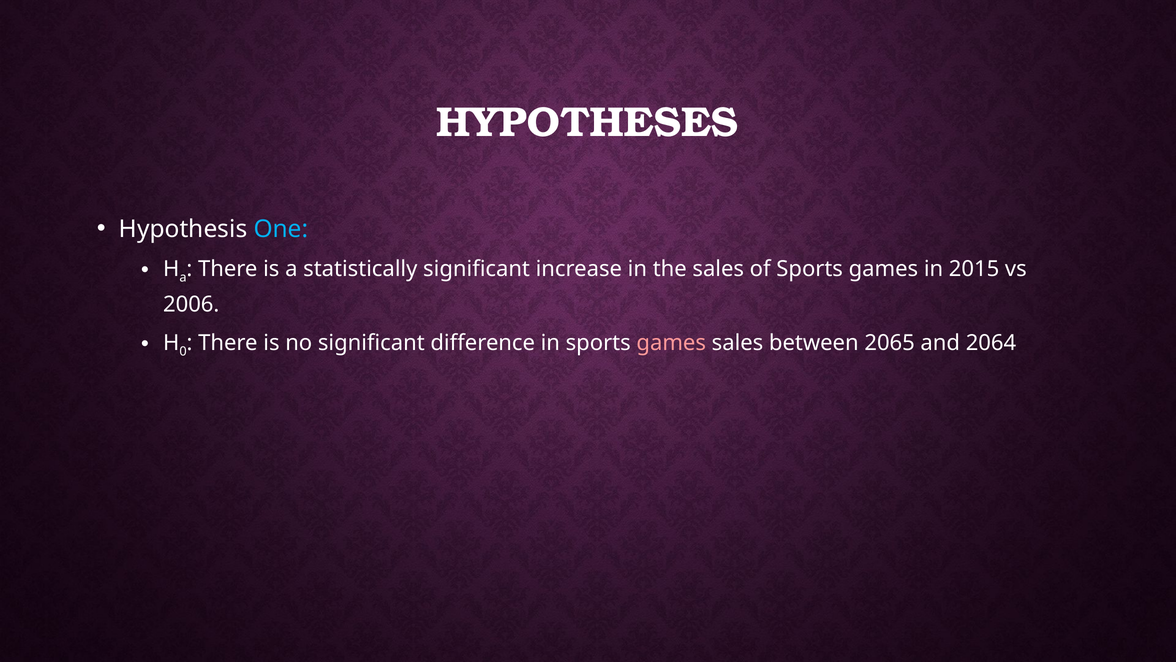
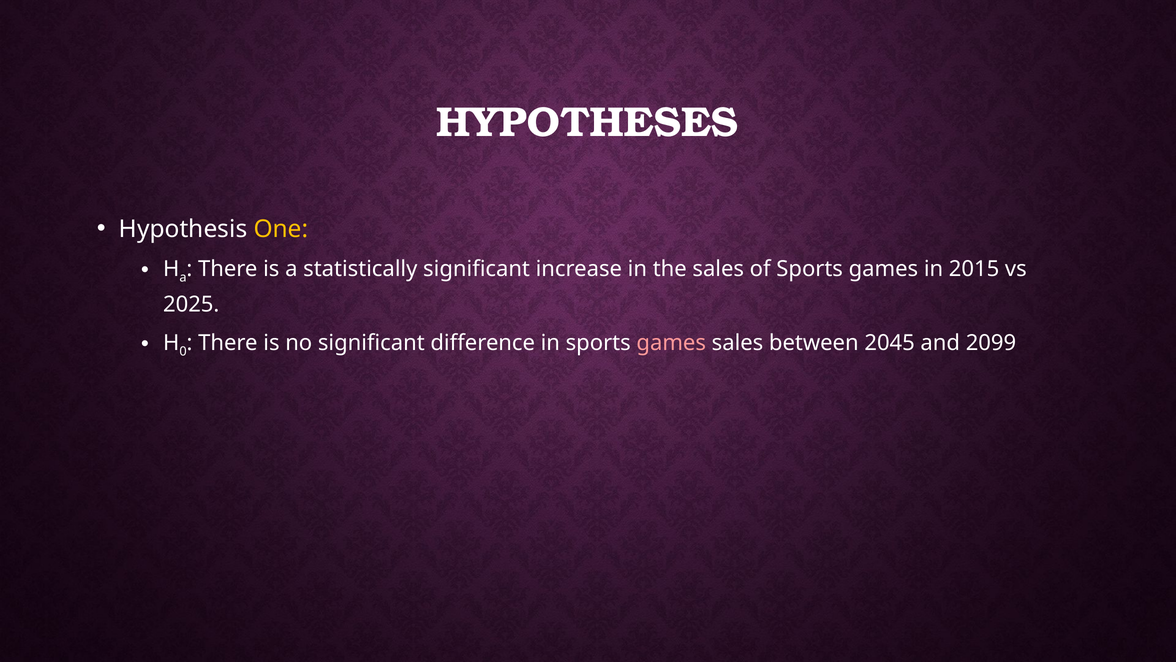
One colour: light blue -> yellow
2006: 2006 -> 2025
2065: 2065 -> 2045
2064: 2064 -> 2099
